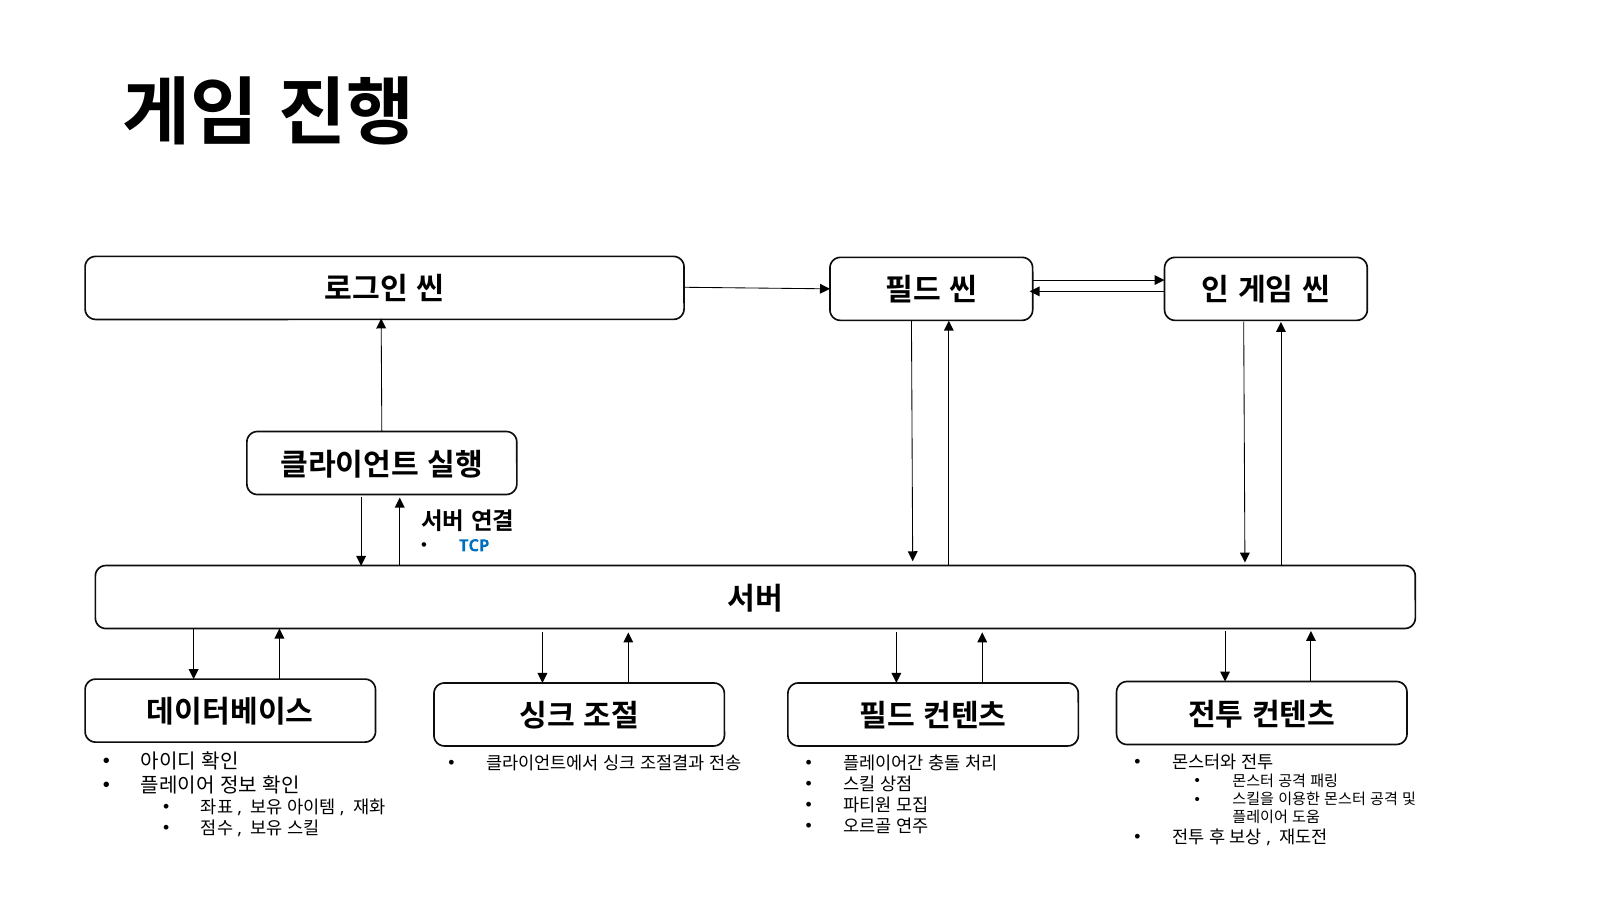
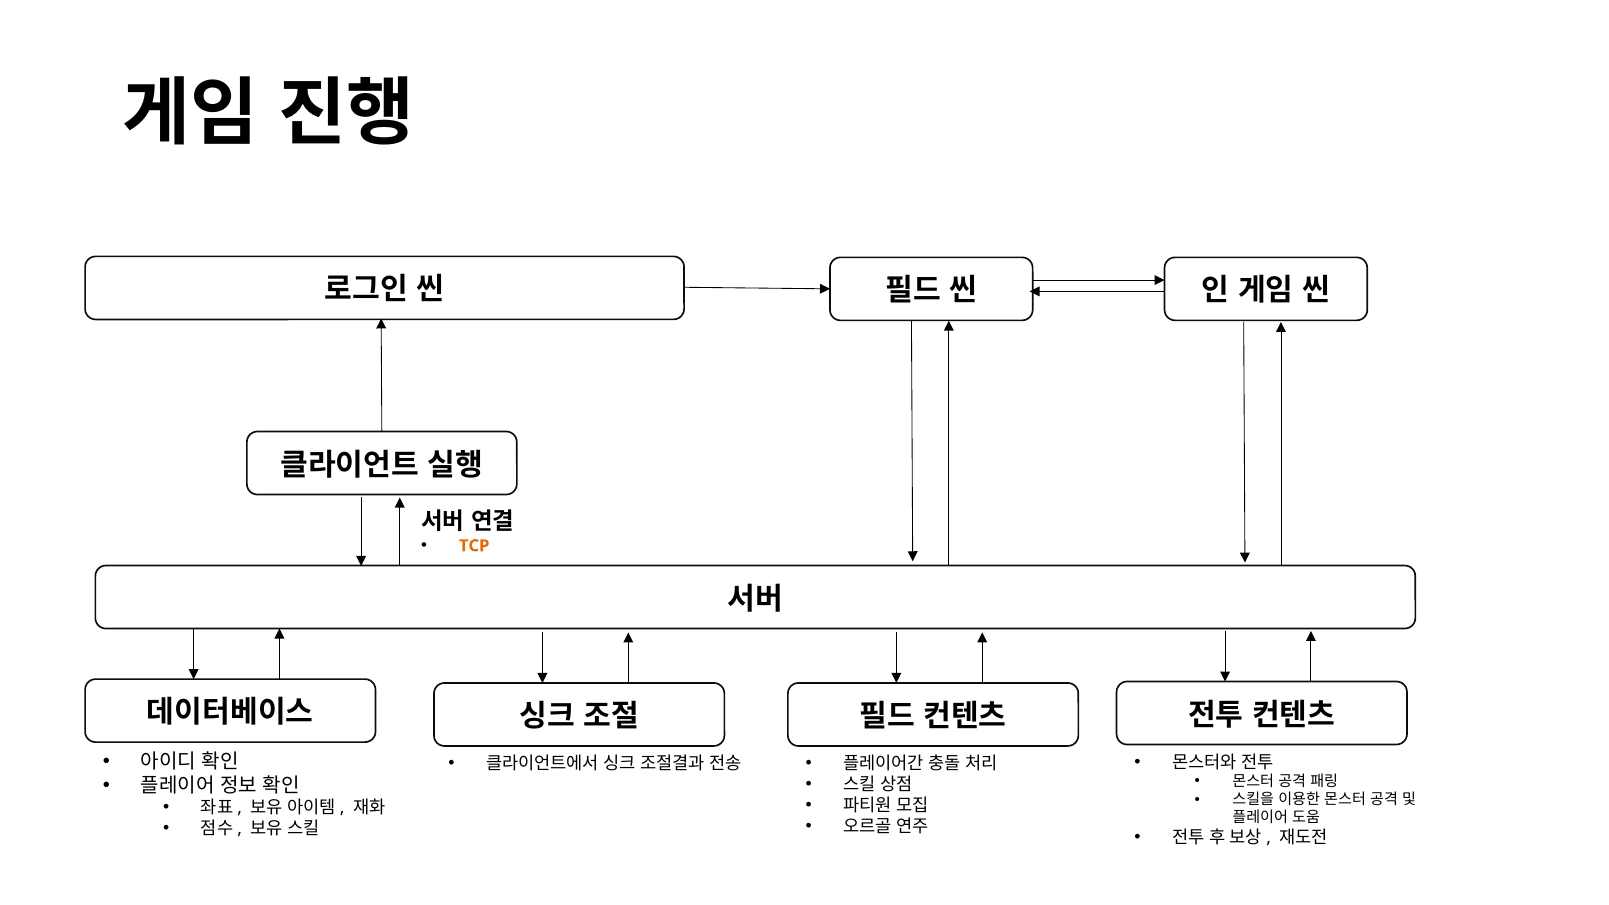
TCP colour: blue -> orange
